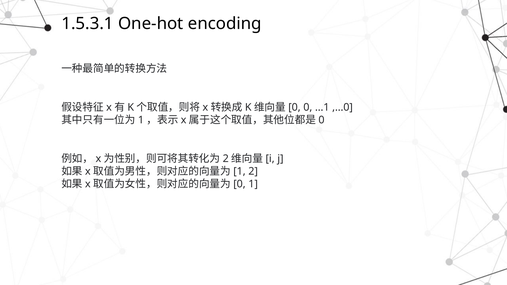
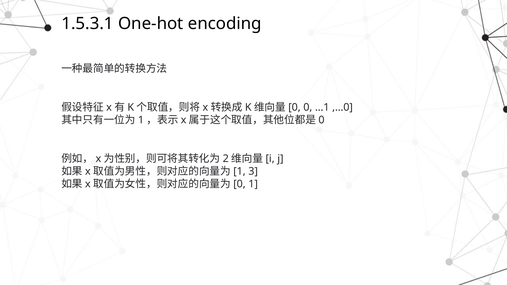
1 2: 2 -> 3
